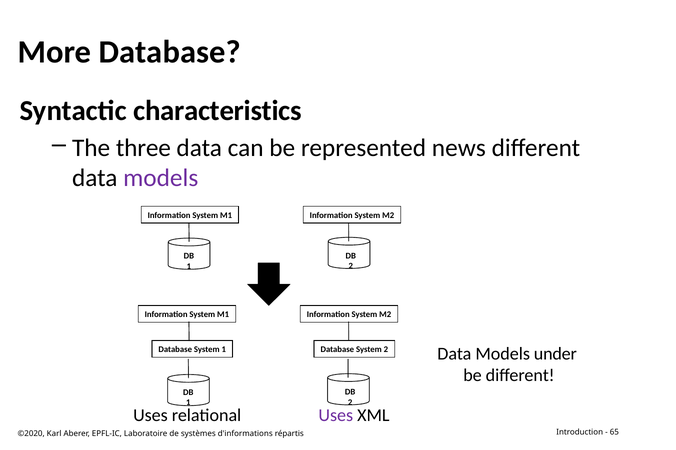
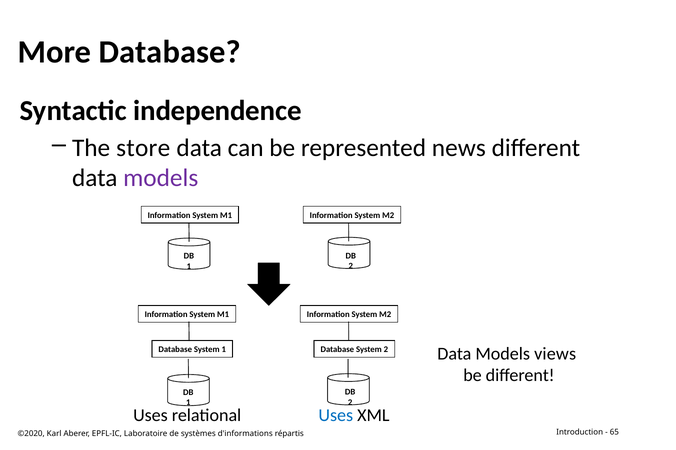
characteristics: characteristics -> independence
three: three -> store
under: under -> views
Uses at (336, 416) colour: purple -> blue
